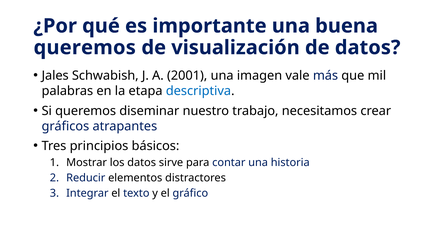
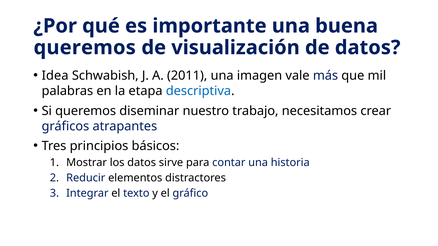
Jales: Jales -> Idea
2001: 2001 -> 2011
